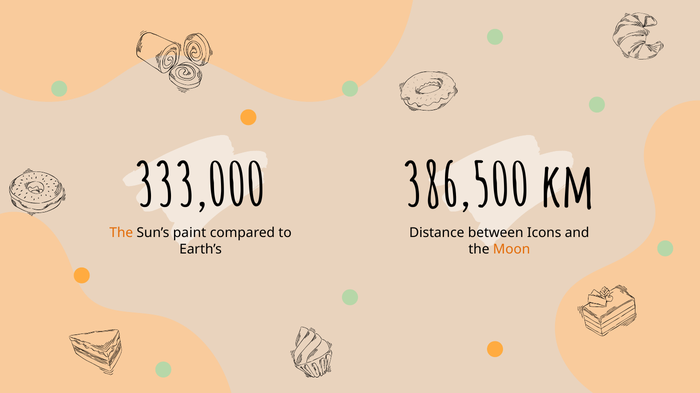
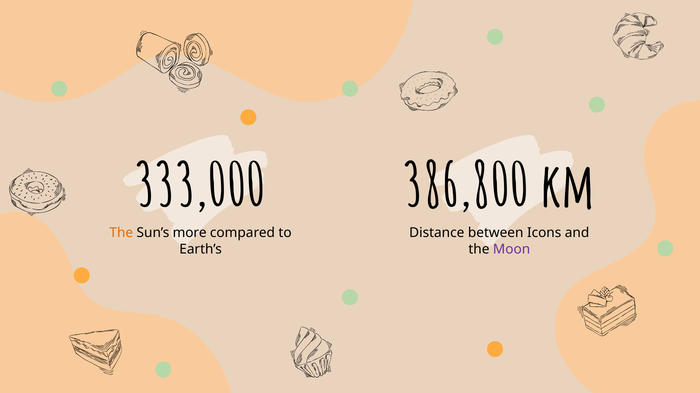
386,500: 386,500 -> 386,800
paint: paint -> more
Moon colour: orange -> purple
